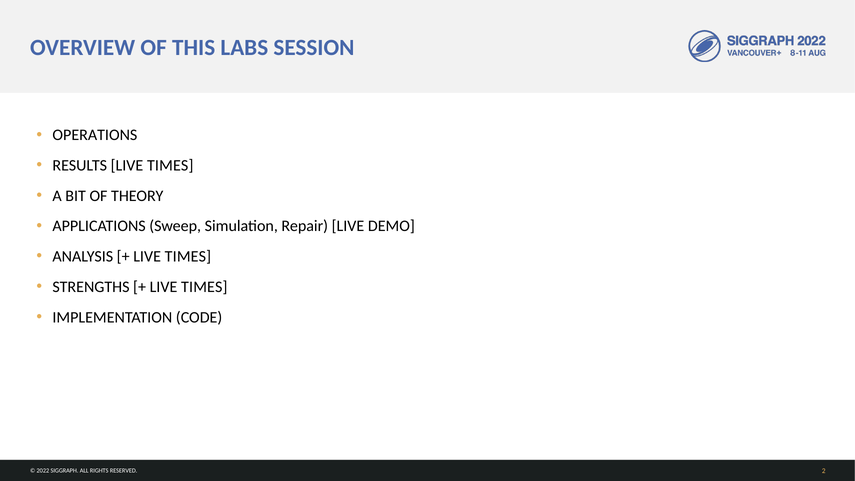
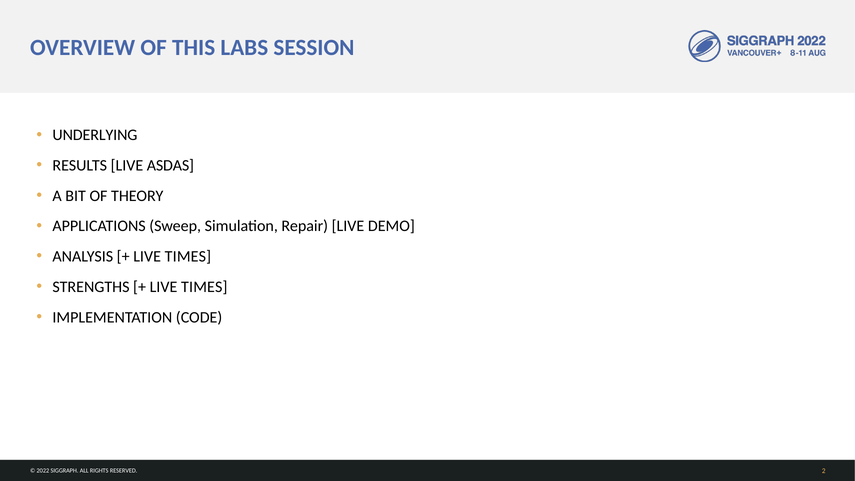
OPERATIONS: OPERATIONS -> UNDERLYING
RESULTS LIVE TIMES: TIMES -> ASDAS
